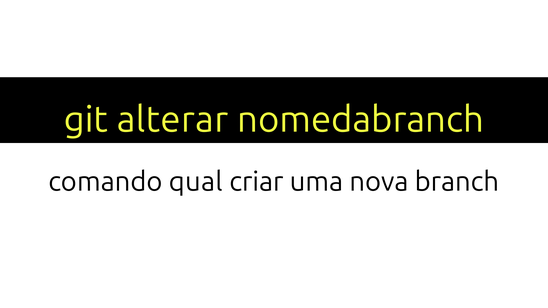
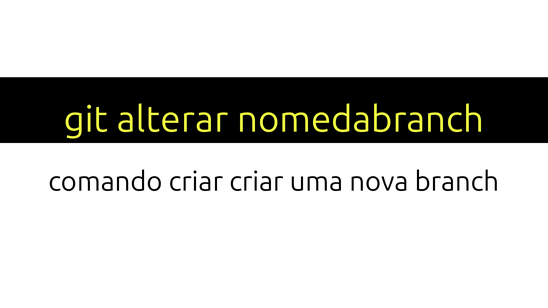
comando qual: qual -> criar
